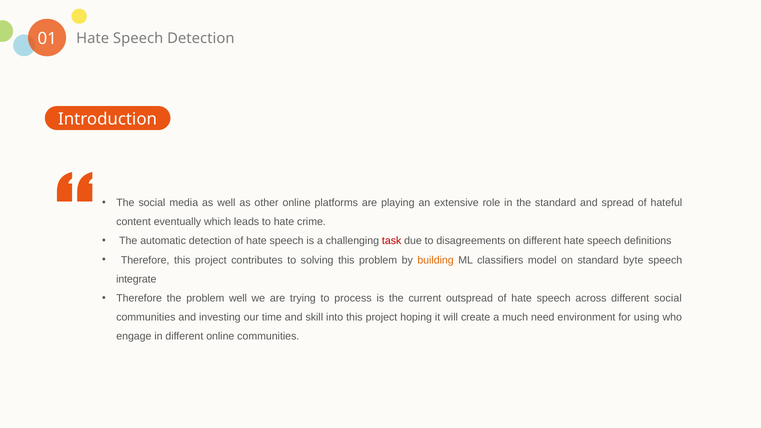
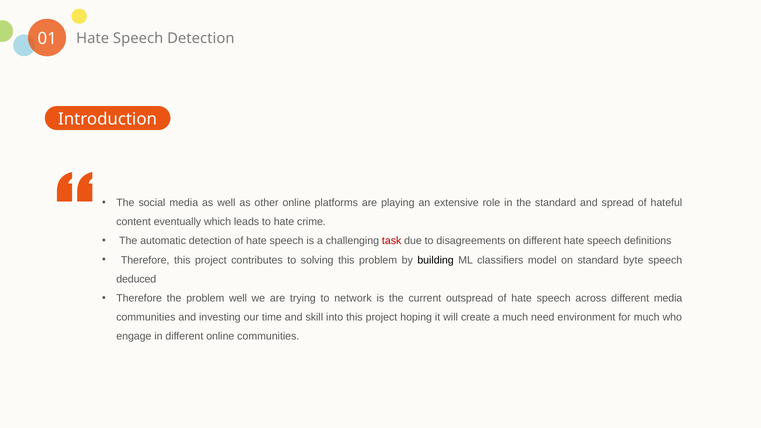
building colour: orange -> black
integrate: integrate -> deduced
process: process -> network
different social: social -> media
for using: using -> much
